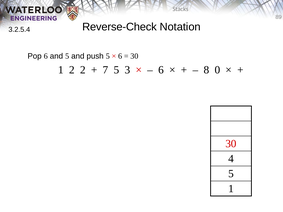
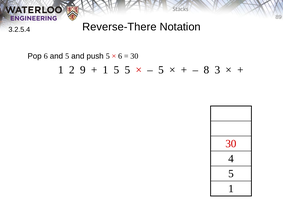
Reverse-Check: Reverse-Check -> Reverse-There
2 2: 2 -> 9
7 at (105, 70): 7 -> 1
5 3: 3 -> 5
6 at (161, 70): 6 -> 5
0: 0 -> 3
